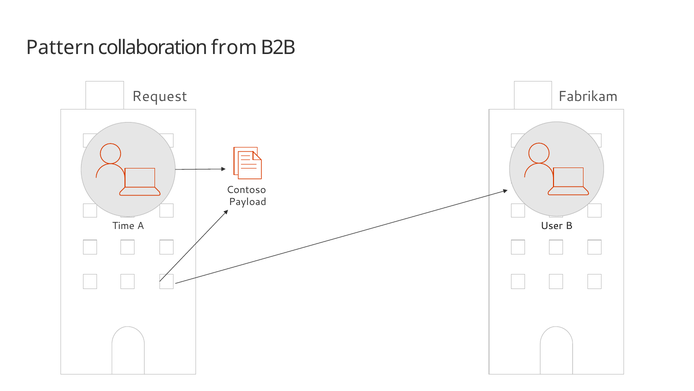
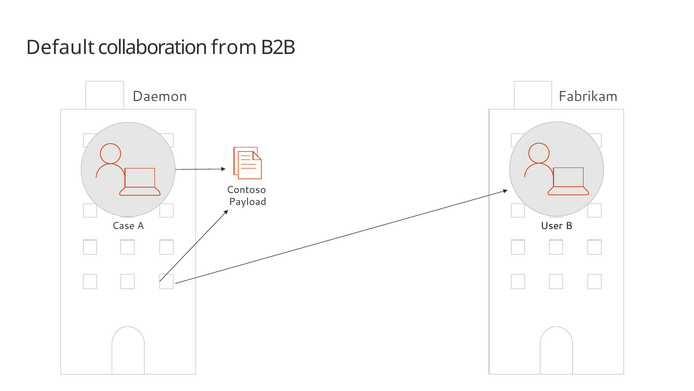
Pattern: Pattern -> Default
Request: Request -> Daemon
Time: Time -> Case
